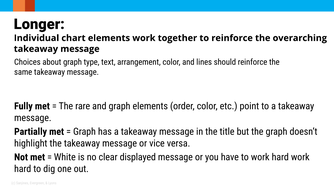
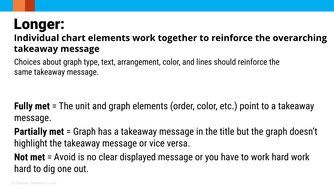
rare: rare -> unit
White: White -> Avoid
